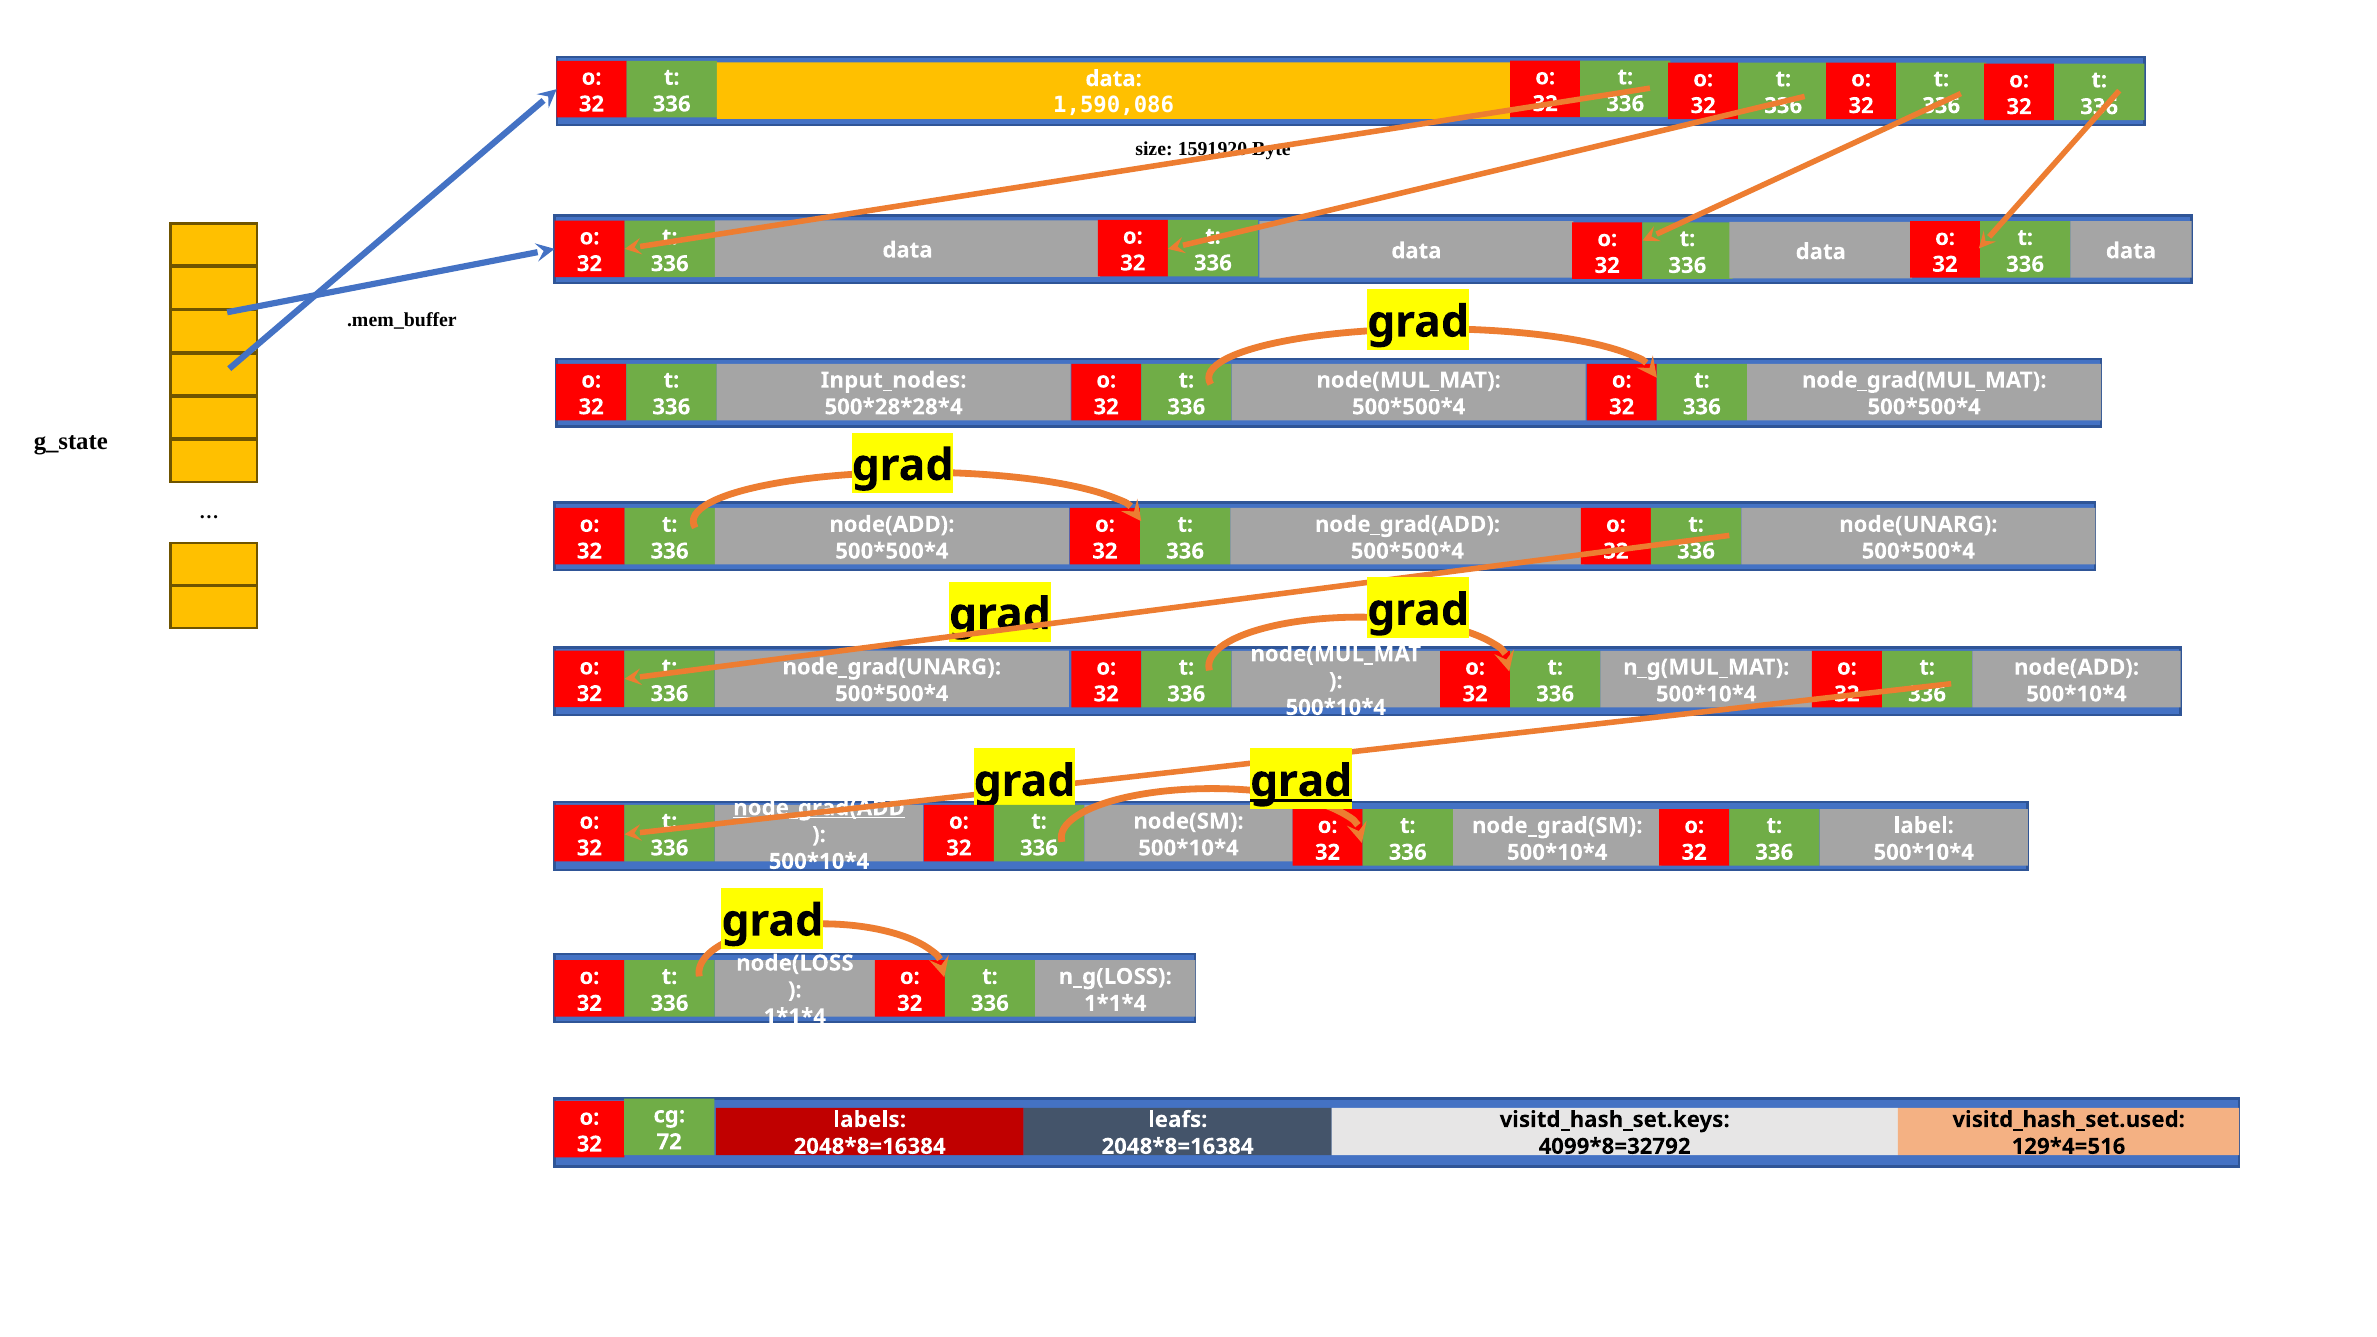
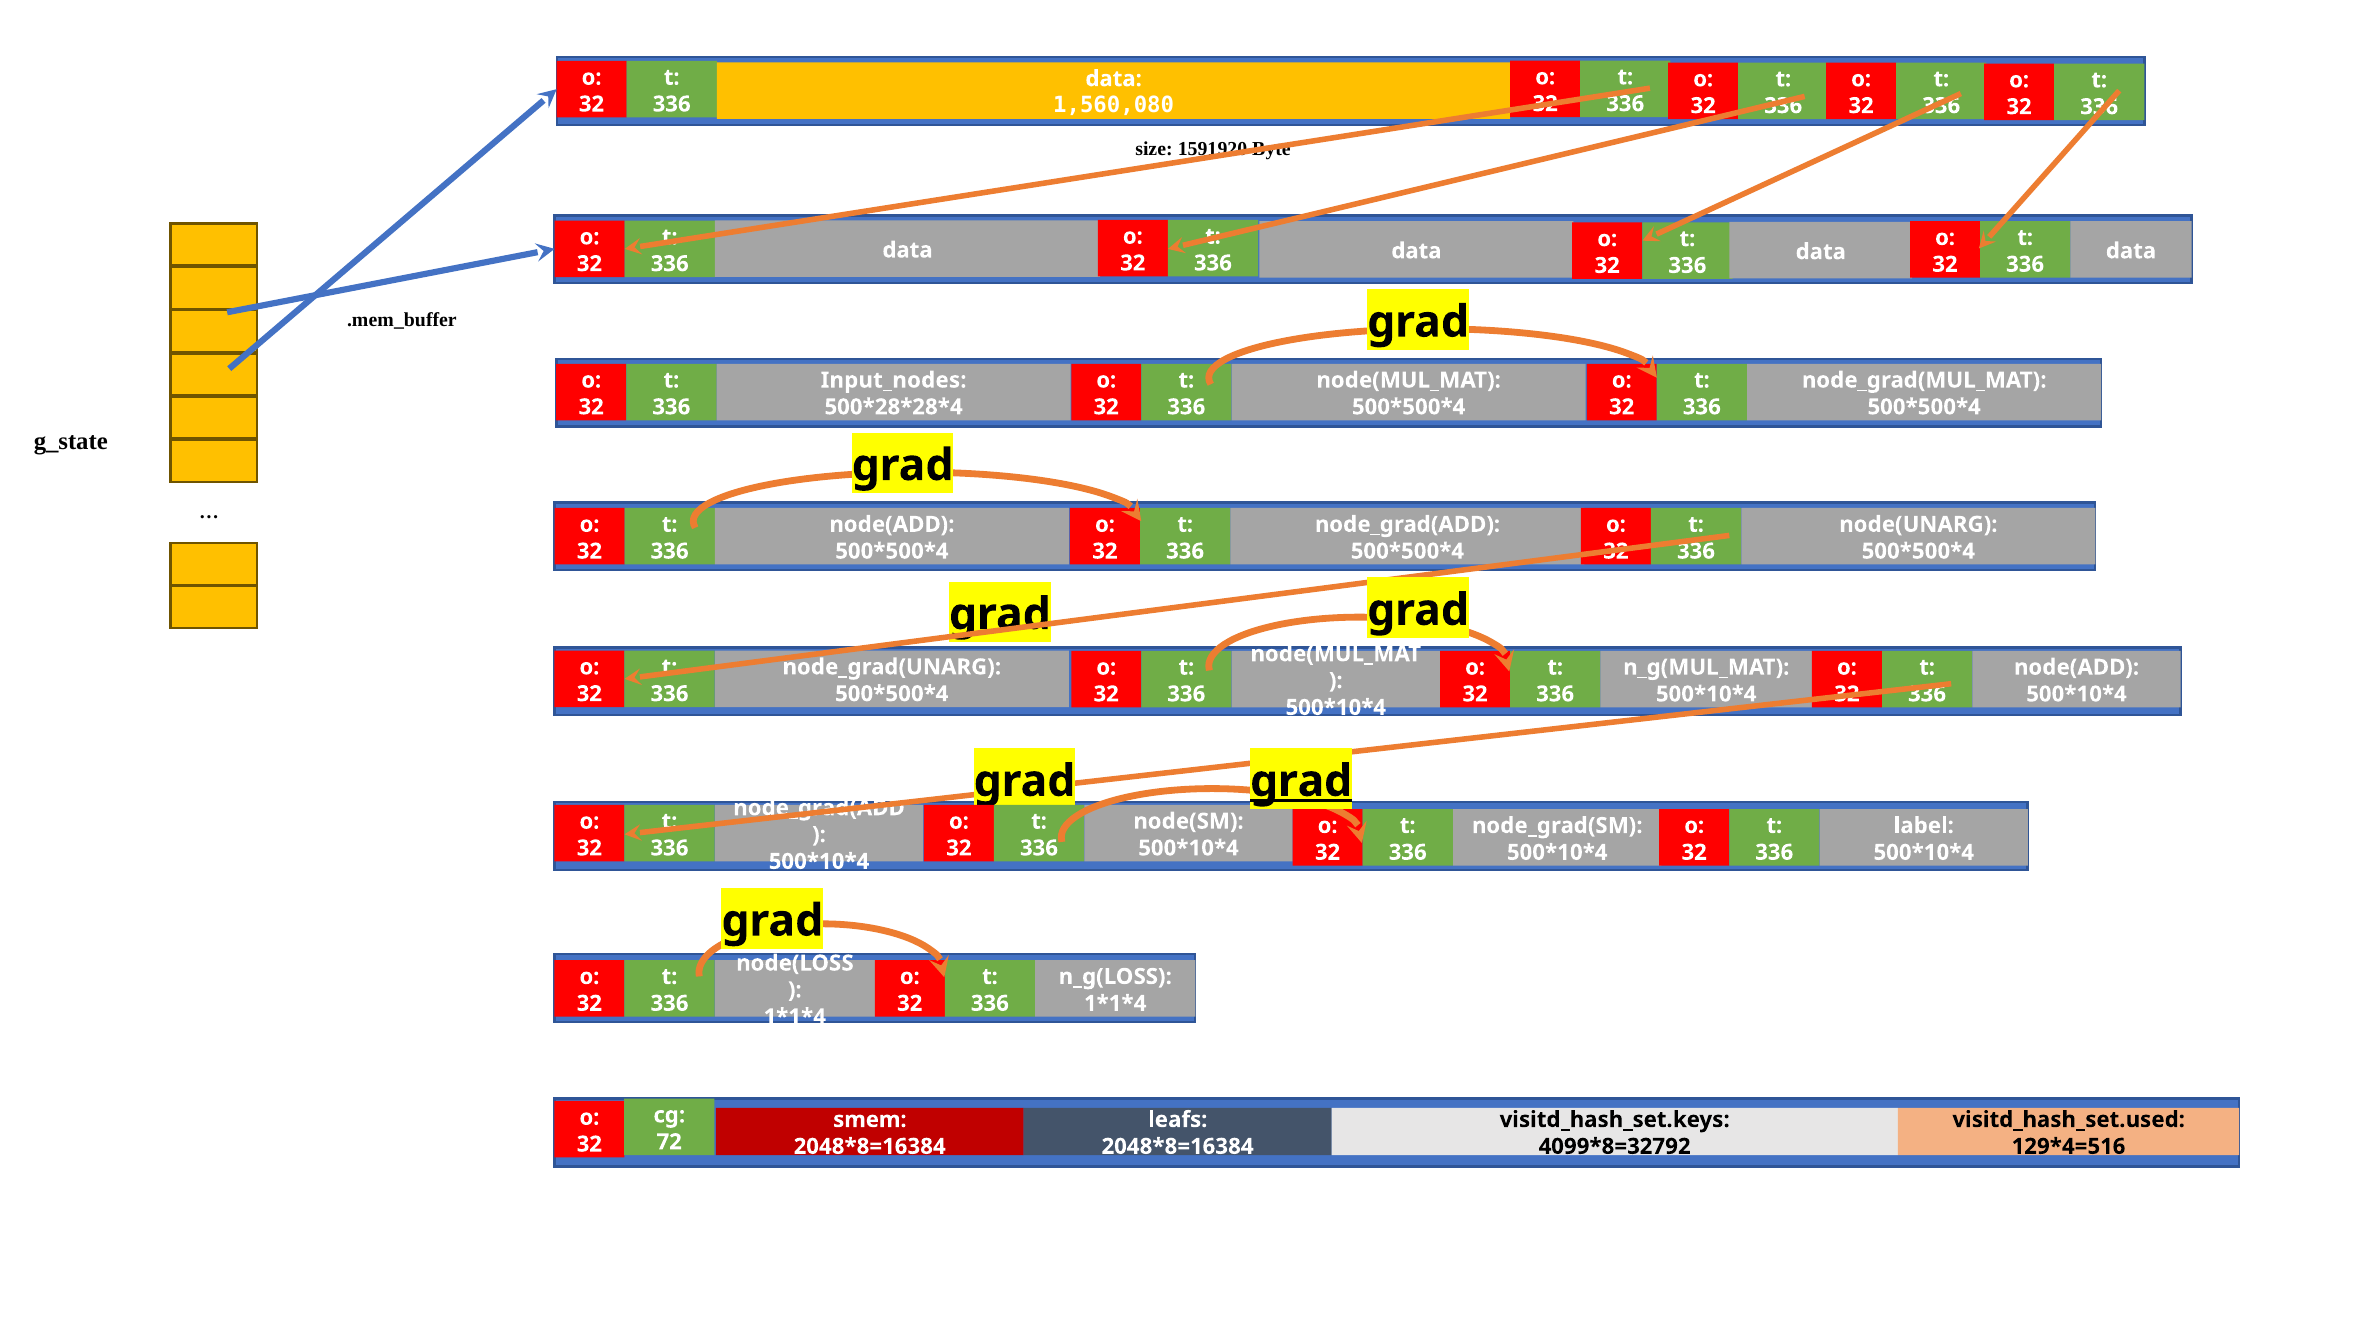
1,590,086: 1,590,086 -> 1,560,080
node_grad(ADD at (819, 808) underline: present -> none
labels: labels -> smem
